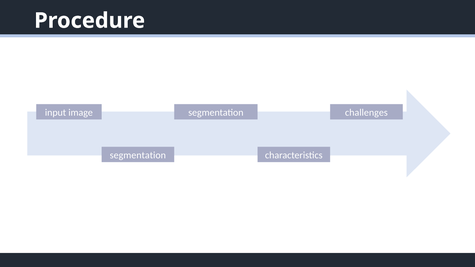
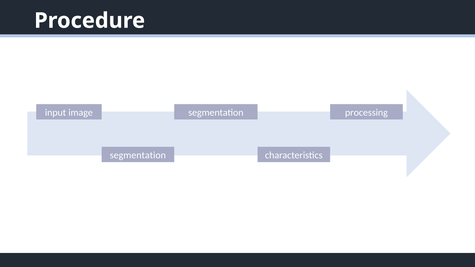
challenges: challenges -> processing
